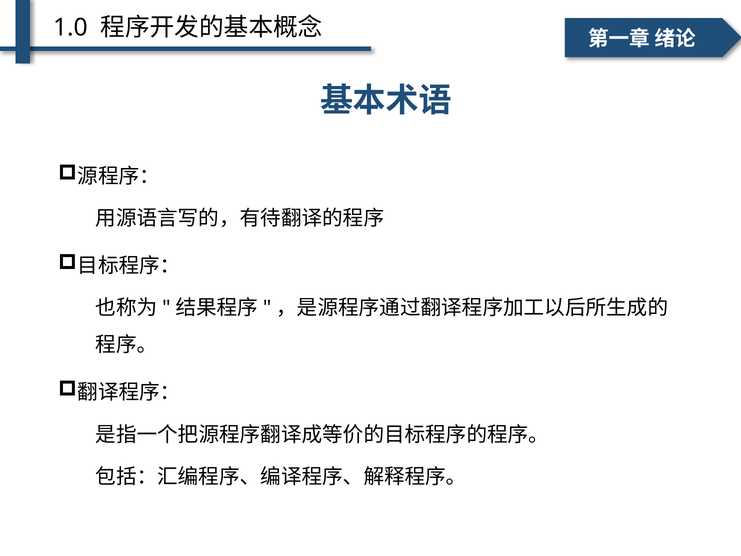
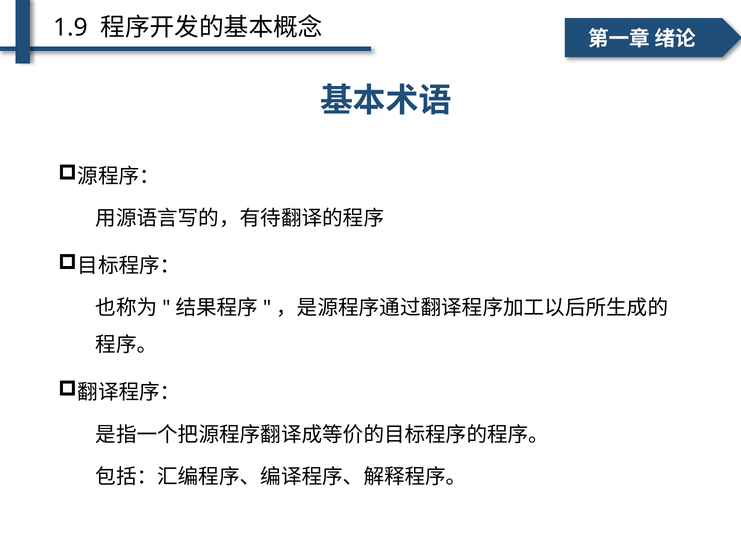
1.0: 1.0 -> 1.9
